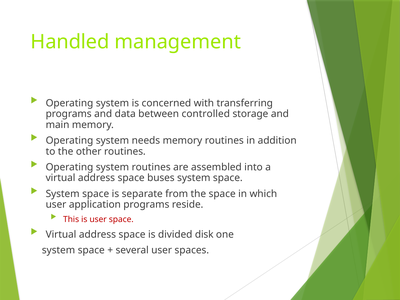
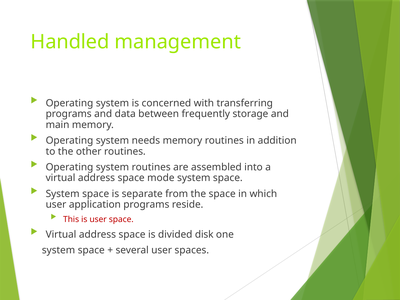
controlled: controlled -> frequently
buses: buses -> mode
